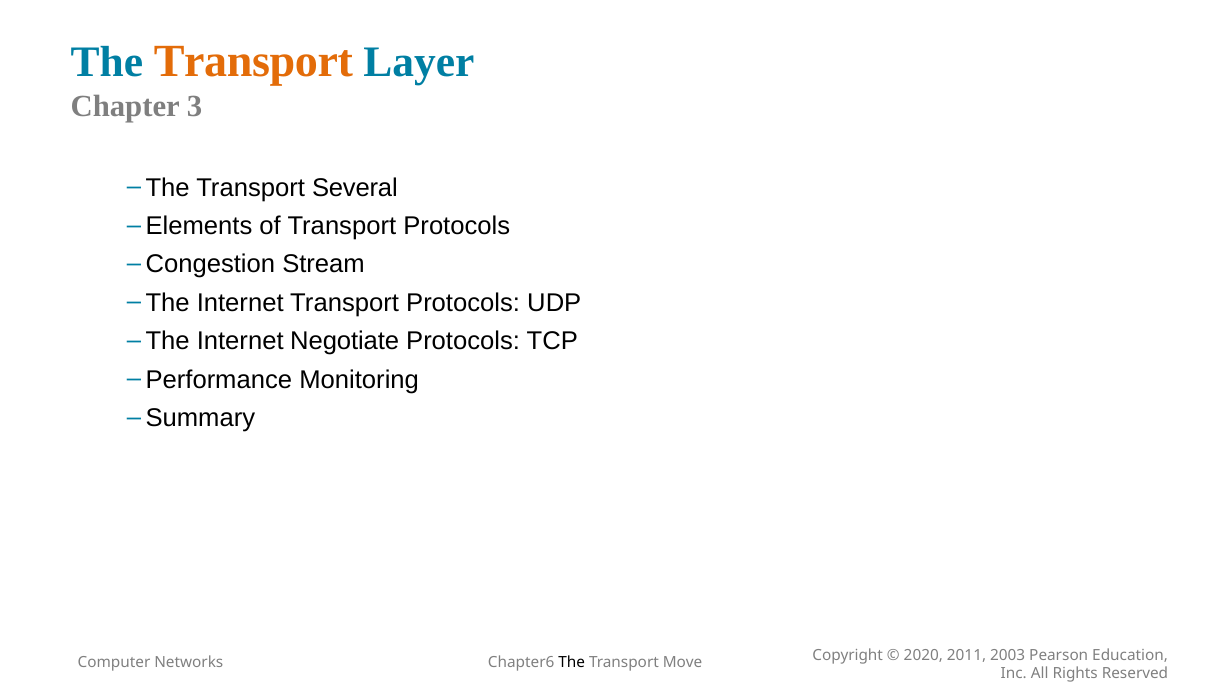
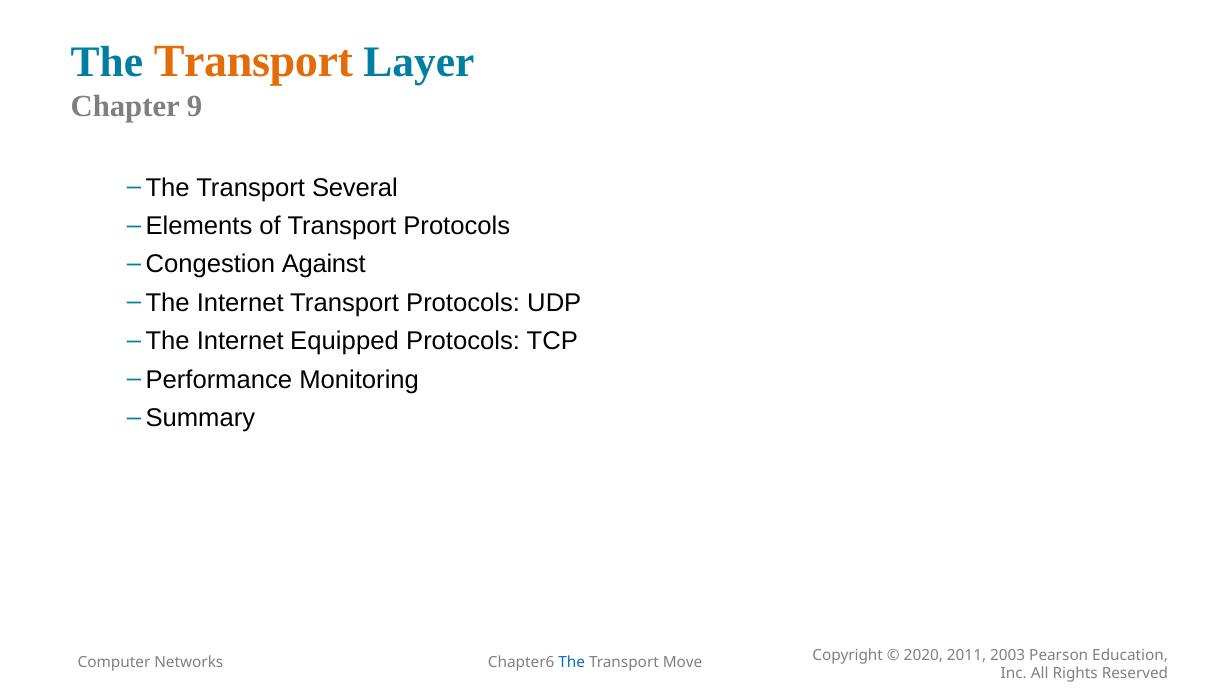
3: 3 -> 9
Stream: Stream -> Against
Negotiate: Negotiate -> Equipped
The at (572, 663) colour: black -> blue
